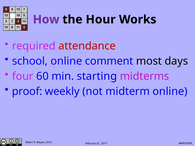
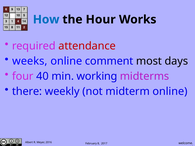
How colour: purple -> blue
school: school -> weeks
60: 60 -> 40
starting: starting -> working
proof: proof -> there
